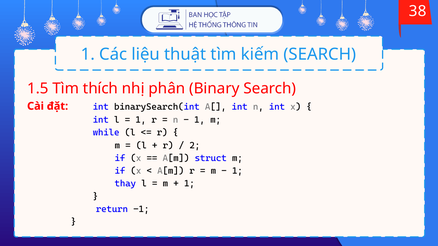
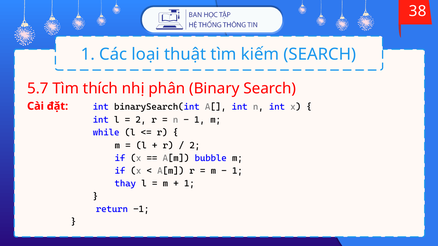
liệu: liệu -> loại
1.5: 1.5 -> 5.7
1 at (141, 120): 1 -> 2
struct: struct -> bubble
